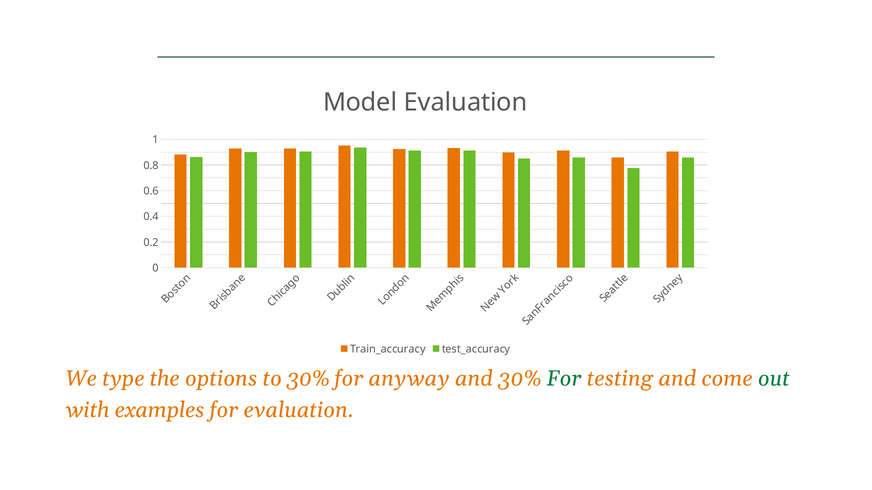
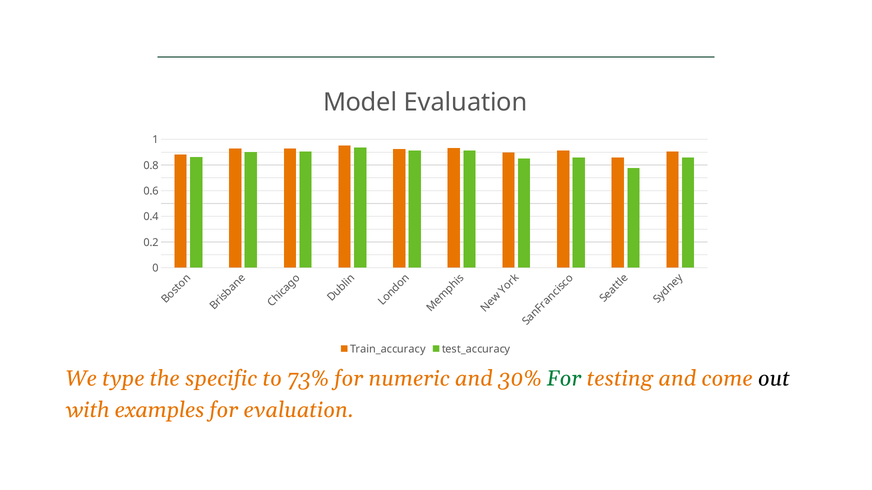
options: options -> specific
to 30%: 30% -> 73%
anyway: anyway -> numeric
out colour: green -> black
